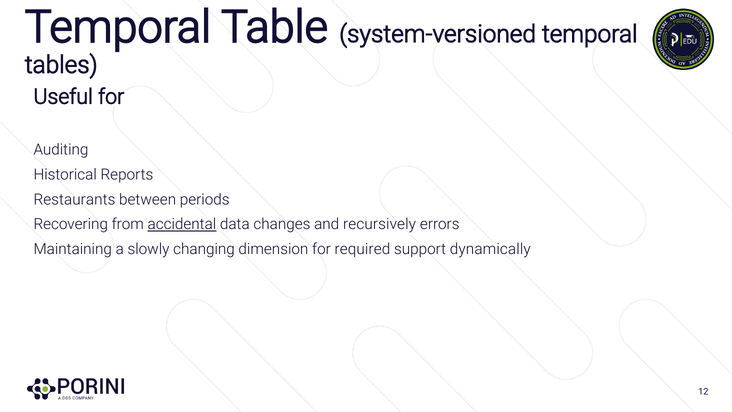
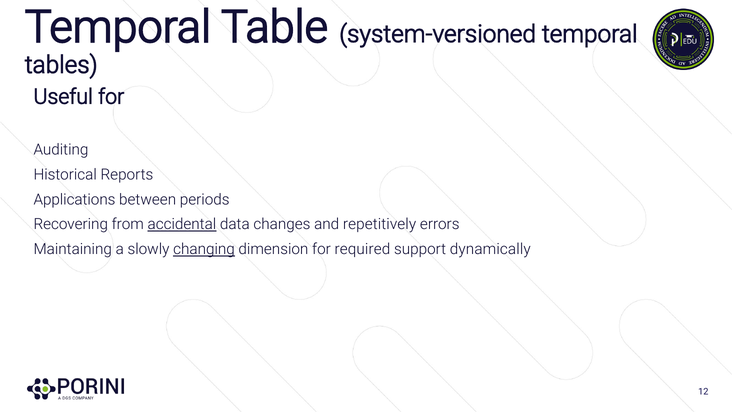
Restaurants: Restaurants -> Applications
recursively: recursively -> repetitively
changing underline: none -> present
